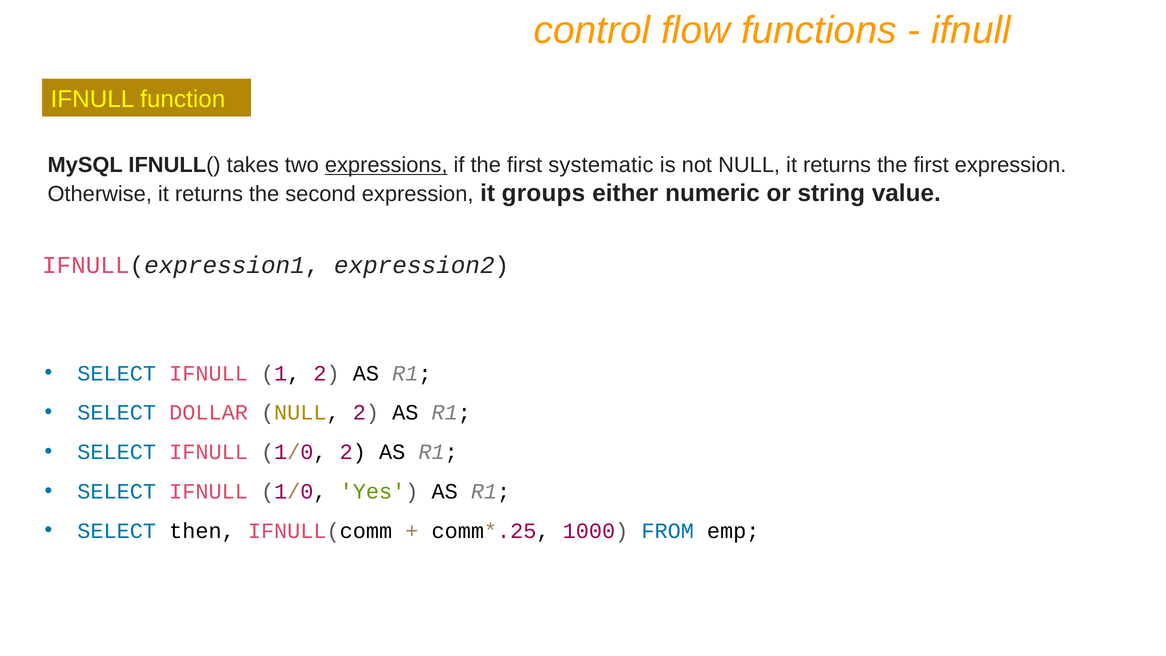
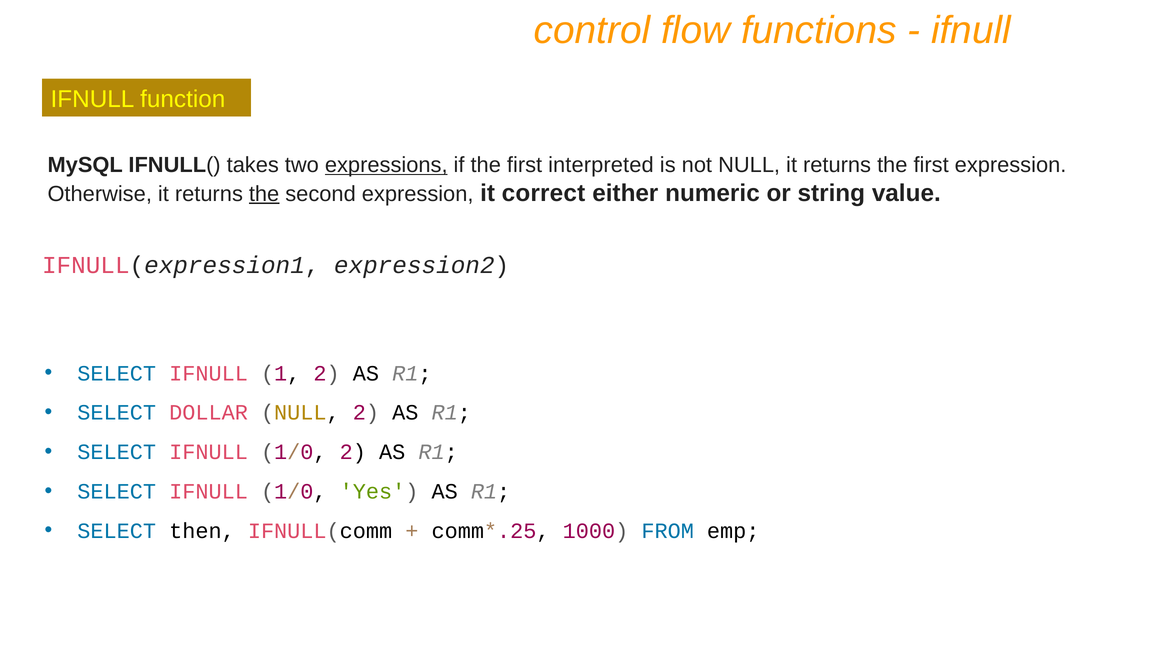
systematic: systematic -> interpreted
the at (264, 194) underline: none -> present
groups: groups -> correct
